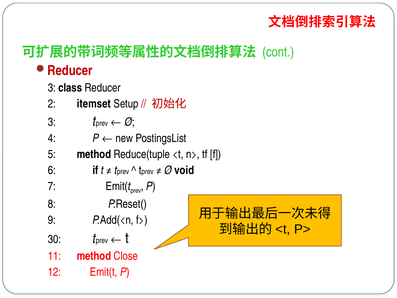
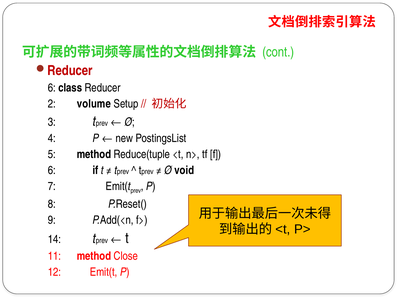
3 at (52, 88): 3 -> 6
itemset: itemset -> volume
30: 30 -> 14
